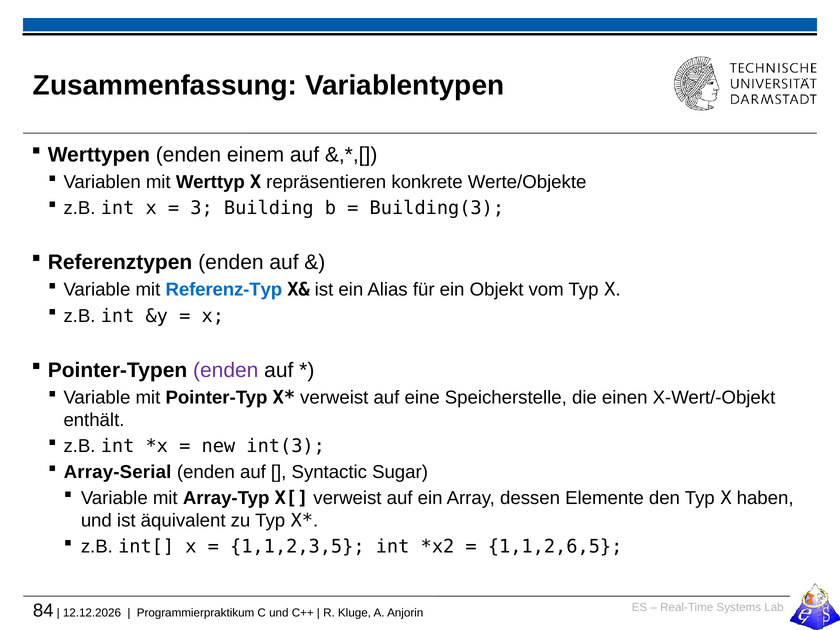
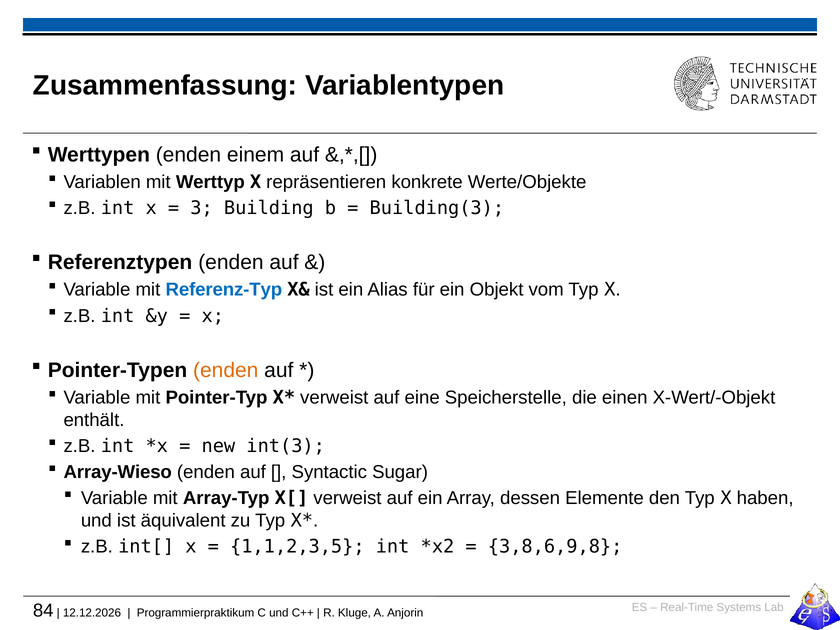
enden at (226, 370) colour: purple -> orange
Array-Serial: Array-Serial -> Array-Wieso
1,1,2,6,5: 1,1,2,6,5 -> 3,8,6,9,8
